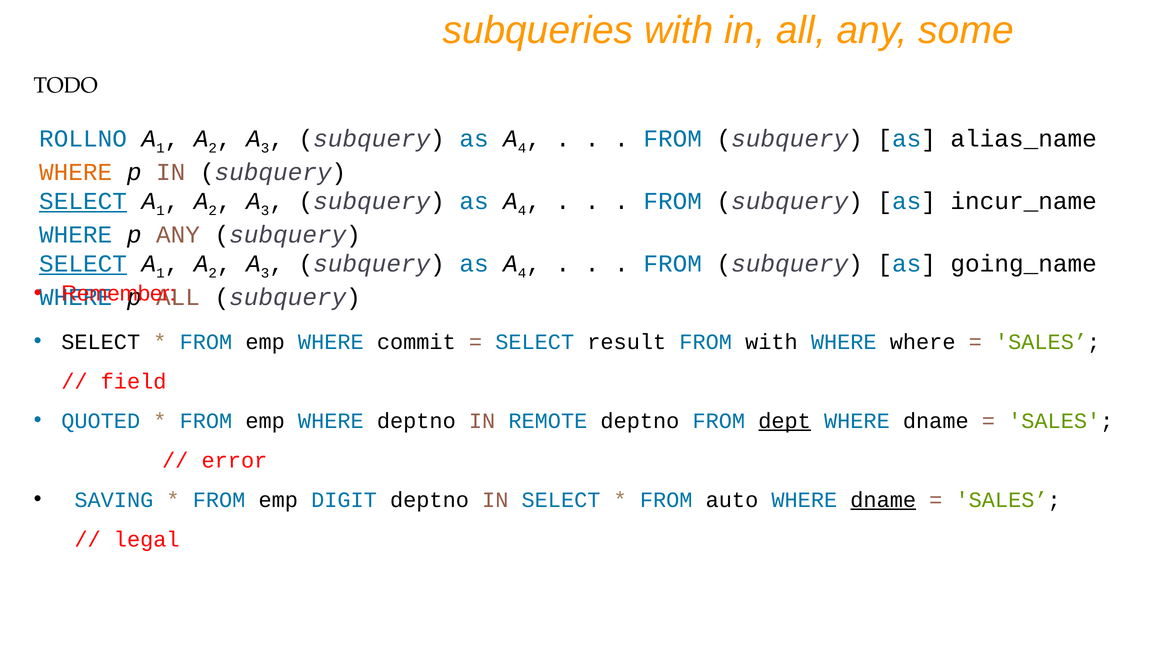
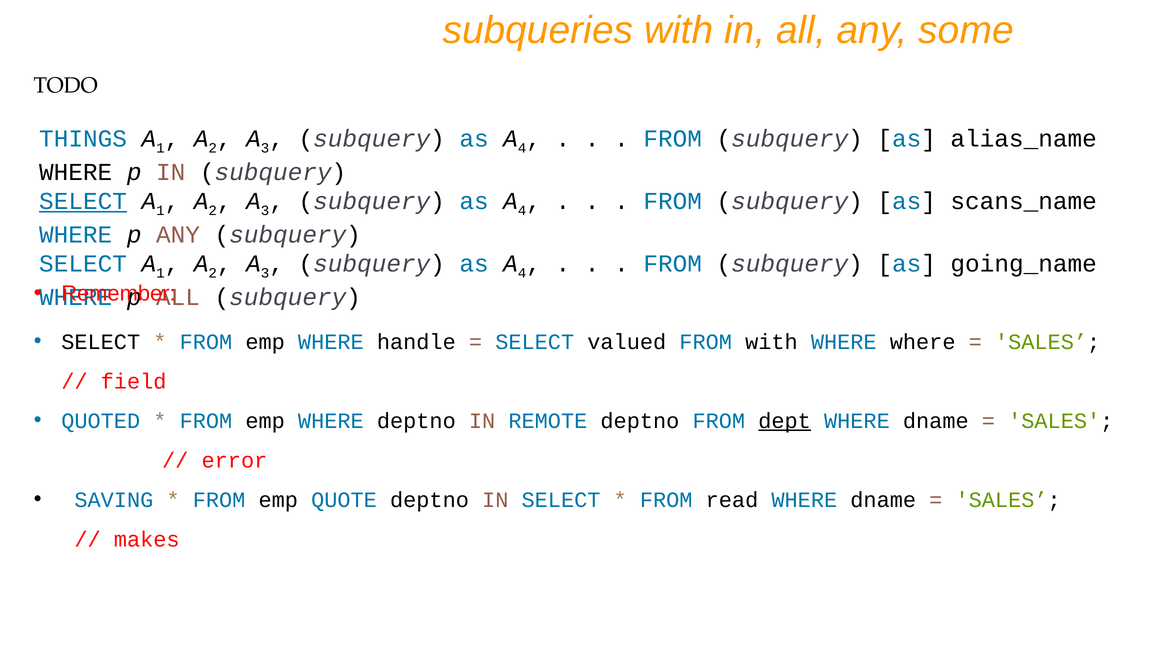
ROLLNO: ROLLNO -> THINGS
WHERE at (76, 172) colour: orange -> black
incur_name: incur_name -> scans_name
SELECT at (83, 264) underline: present -> none
commit: commit -> handle
result: result -> valued
DIGIT: DIGIT -> QUOTE
auto: auto -> read
dname at (883, 499) underline: present -> none
legal: legal -> makes
